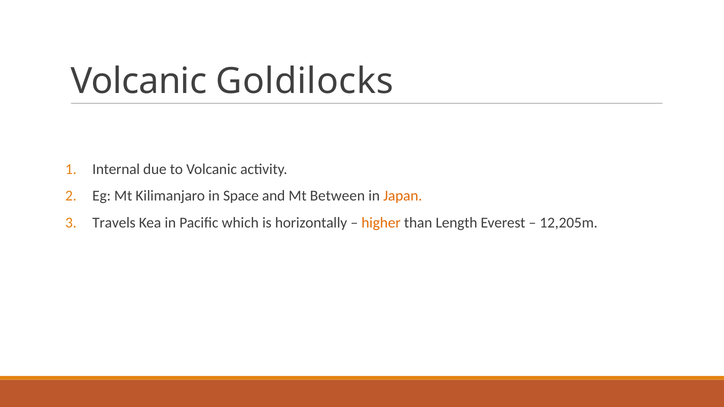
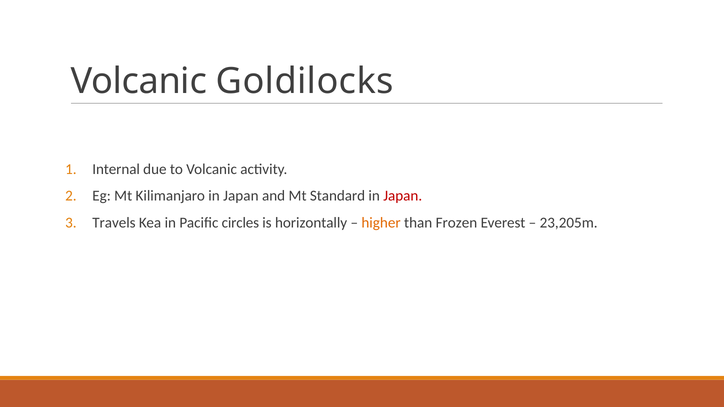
Kilimanjaro in Space: Space -> Japan
Between: Between -> Standard
Japan at (403, 196) colour: orange -> red
which: which -> circles
Length: Length -> Frozen
12,205m: 12,205m -> 23,205m
